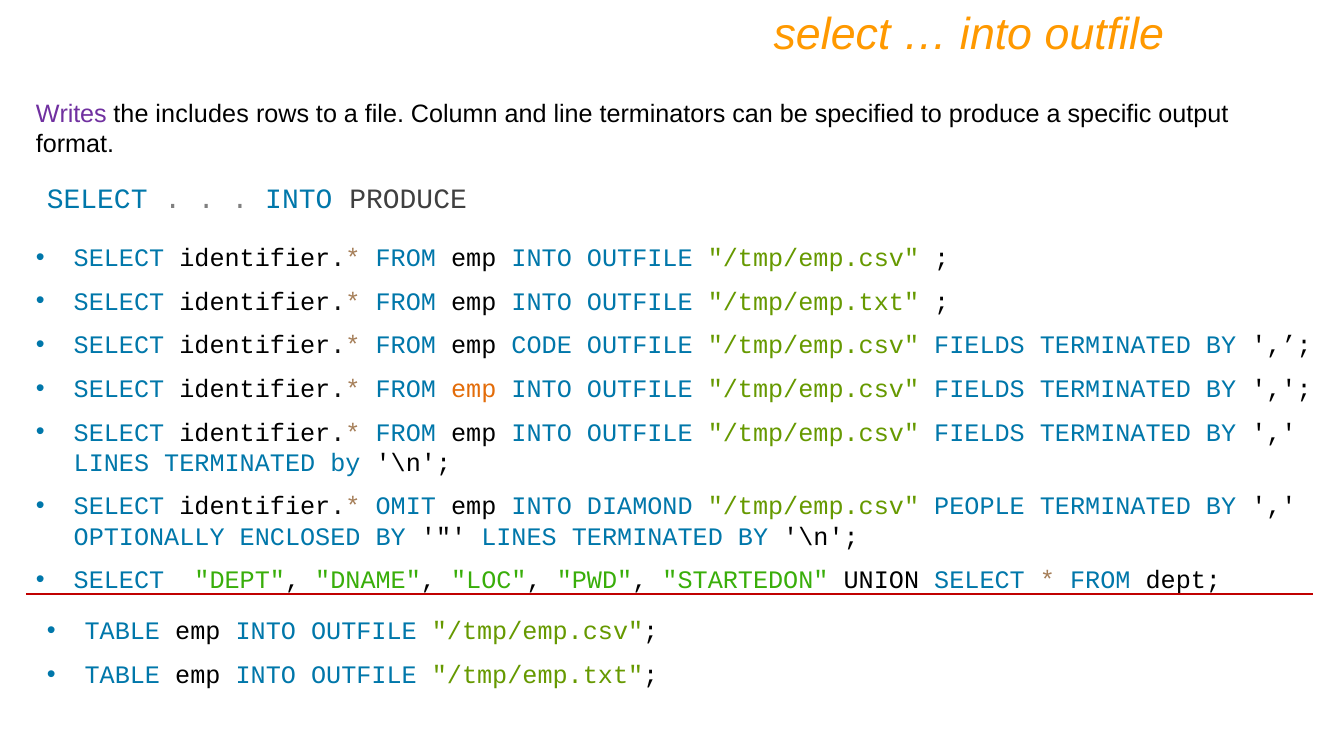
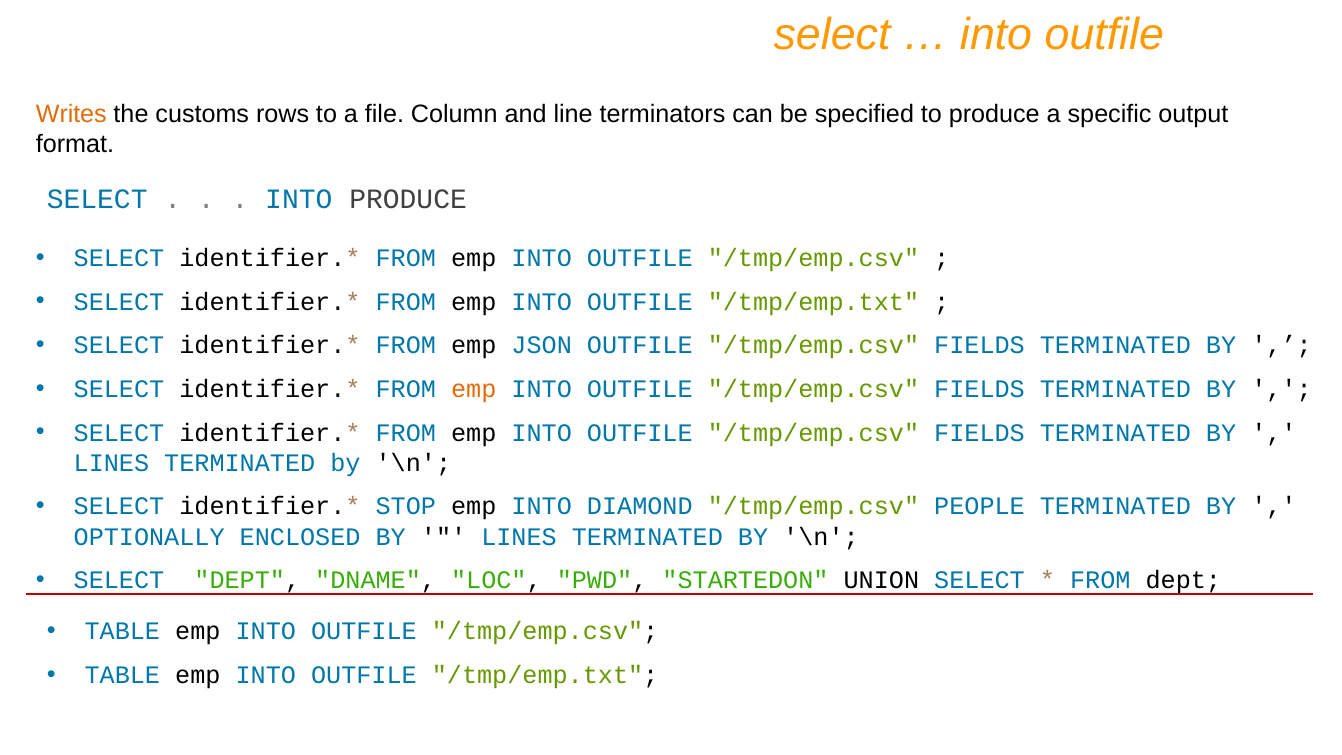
Writes colour: purple -> orange
includes: includes -> customs
CODE: CODE -> JSON
OMIT: OMIT -> STOP
